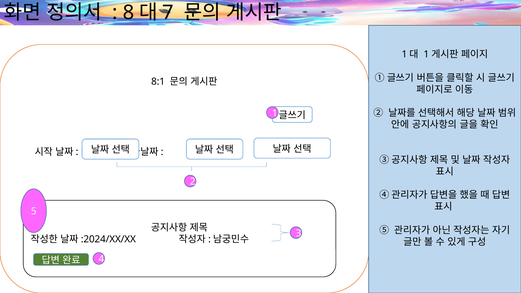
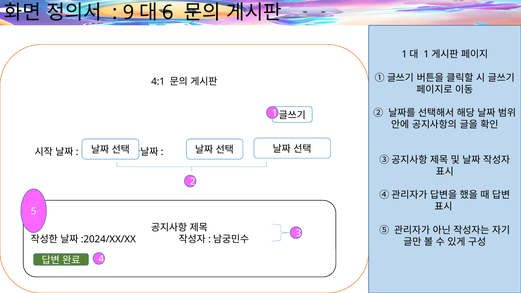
8: 8 -> 9
7: 7 -> 6
8:1: 8:1 -> 4:1
